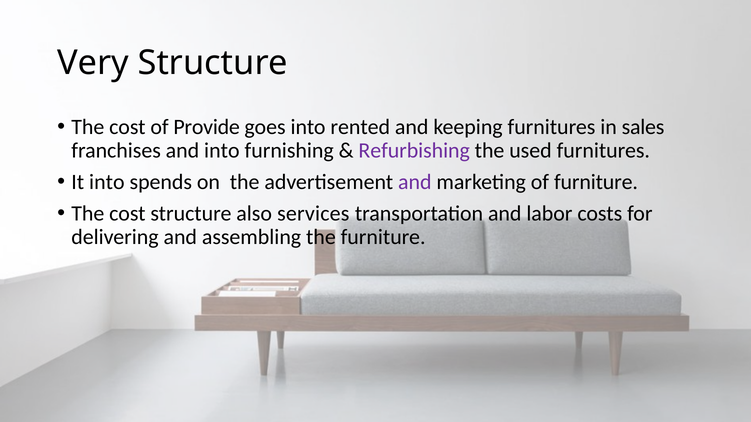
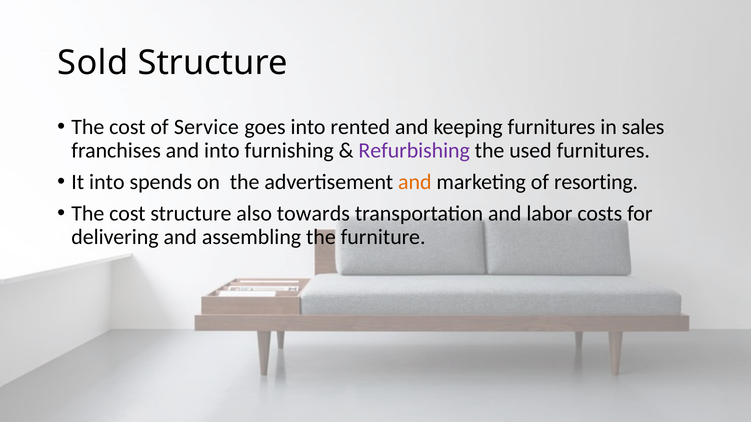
Very: Very -> Sold
Provide: Provide -> Service
and at (415, 182) colour: purple -> orange
of furniture: furniture -> resorting
services: services -> towards
